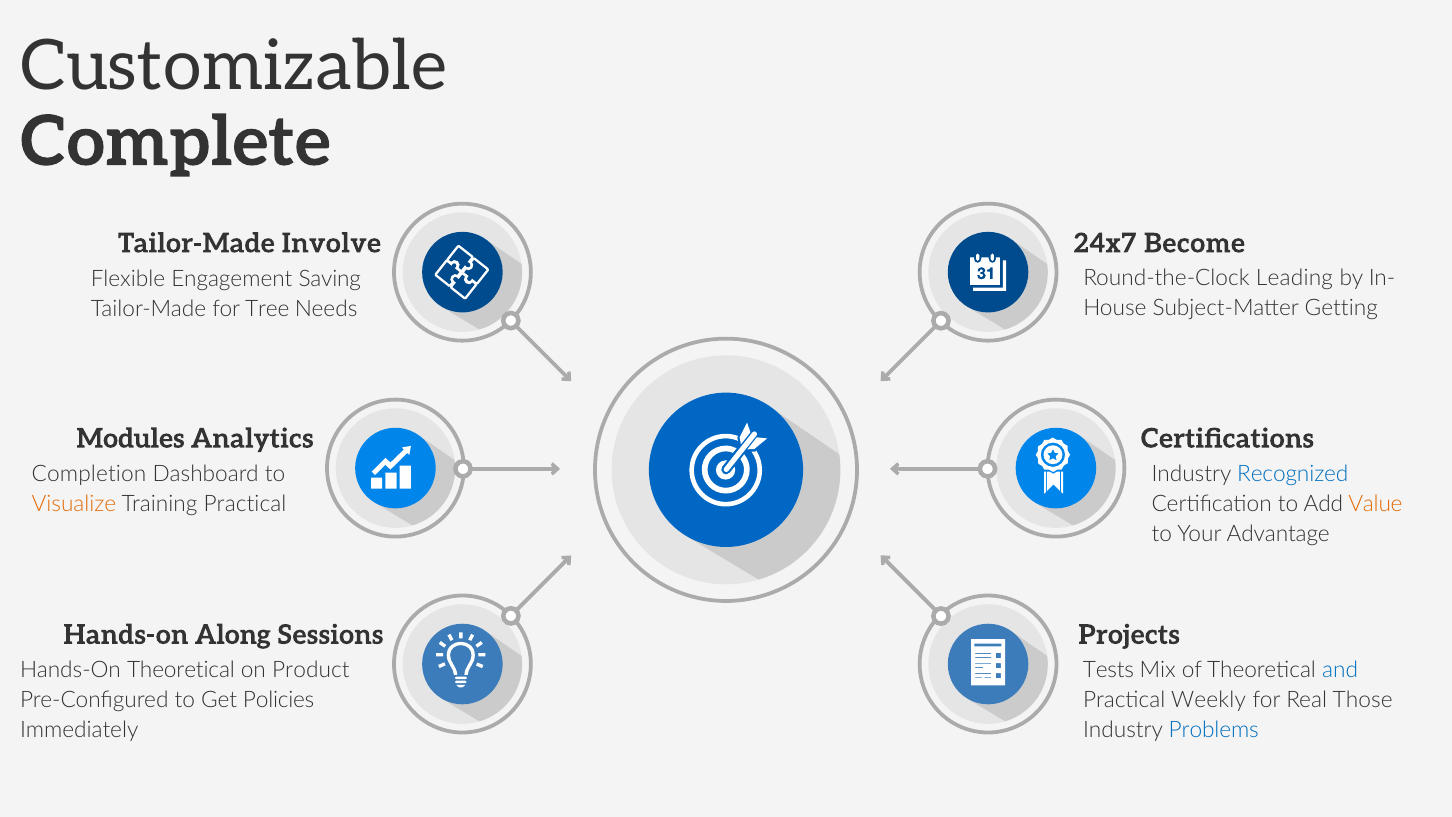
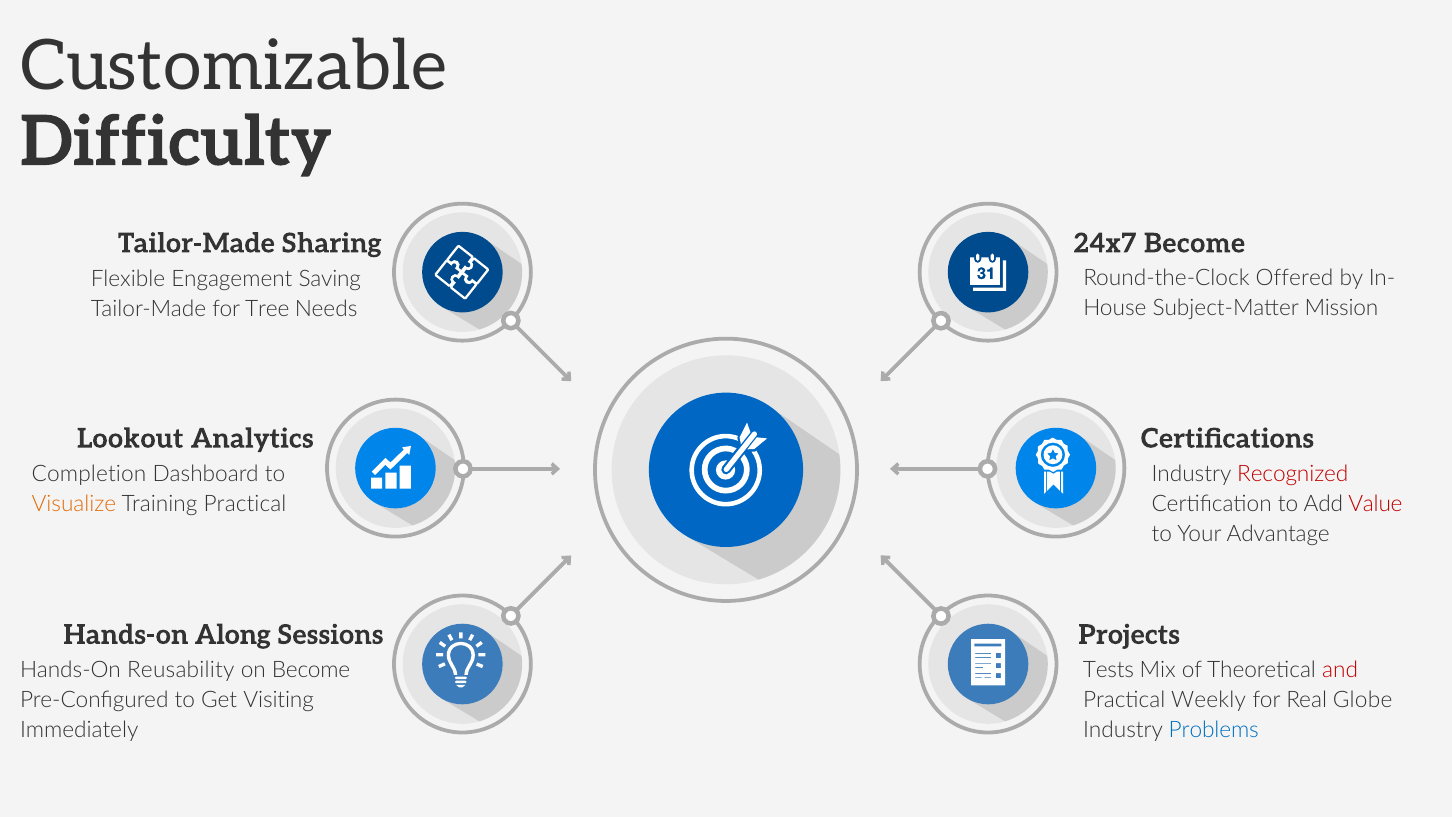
Complete: Complete -> Difficulty
Involve: Involve -> Sharing
Leading: Leading -> Offered
Getting: Getting -> Mission
Modules: Modules -> Lookout
Recognized colour: blue -> red
Value colour: orange -> red
Hands-On Theoretical: Theoretical -> Reusability
on Product: Product -> Become
and colour: blue -> red
Policies: Policies -> Visiting
Those: Those -> Globe
